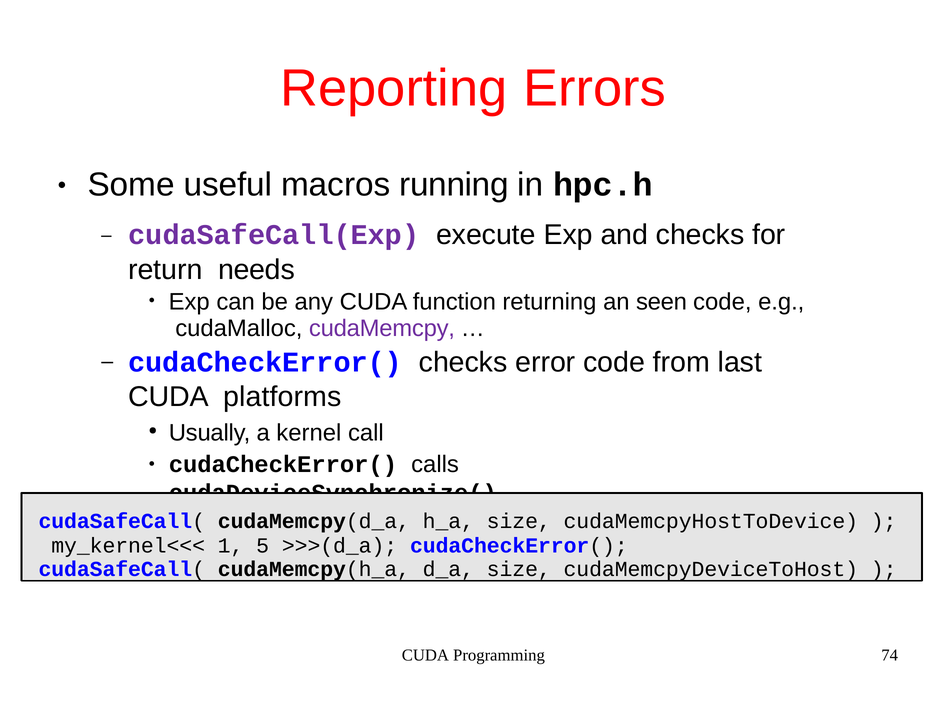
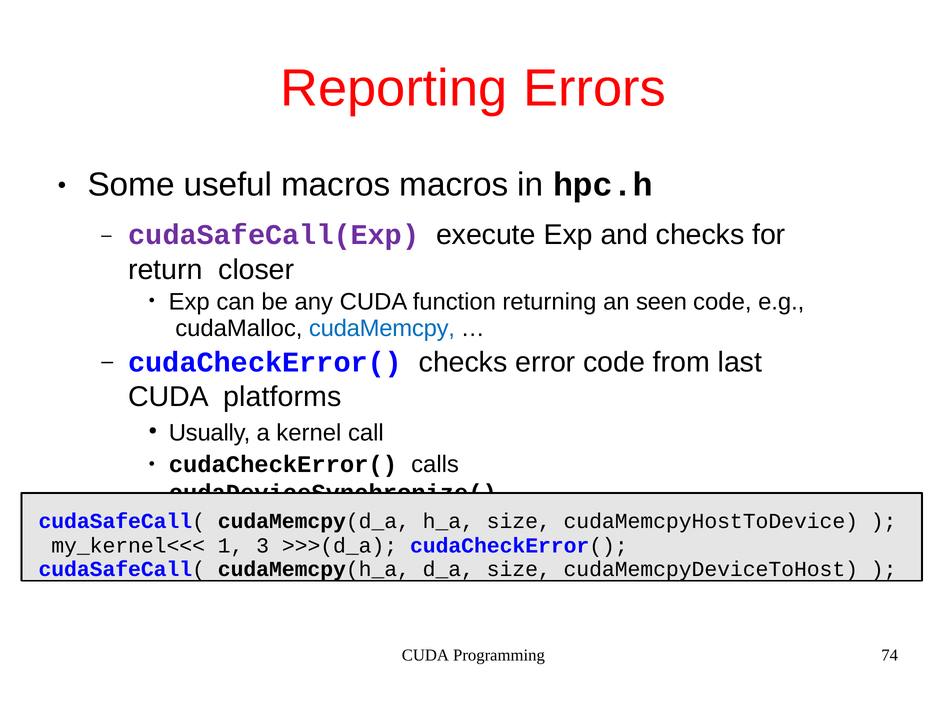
macros running: running -> macros
needs: needs -> closer
cudaMemcpy colour: purple -> blue
5: 5 -> 3
